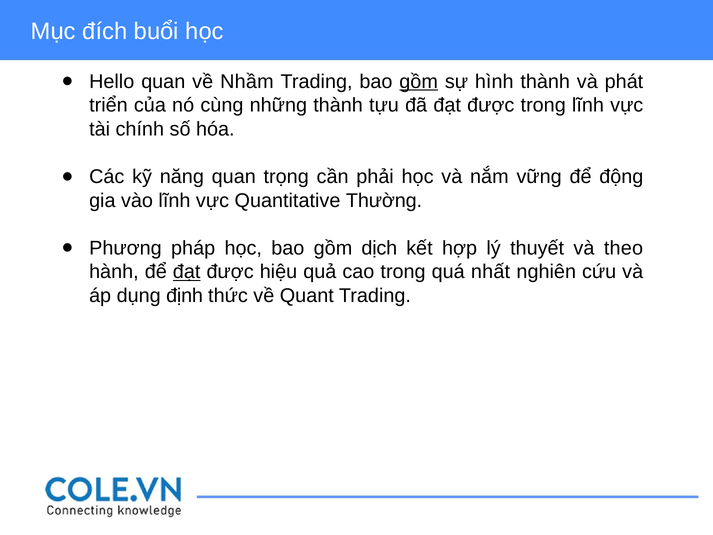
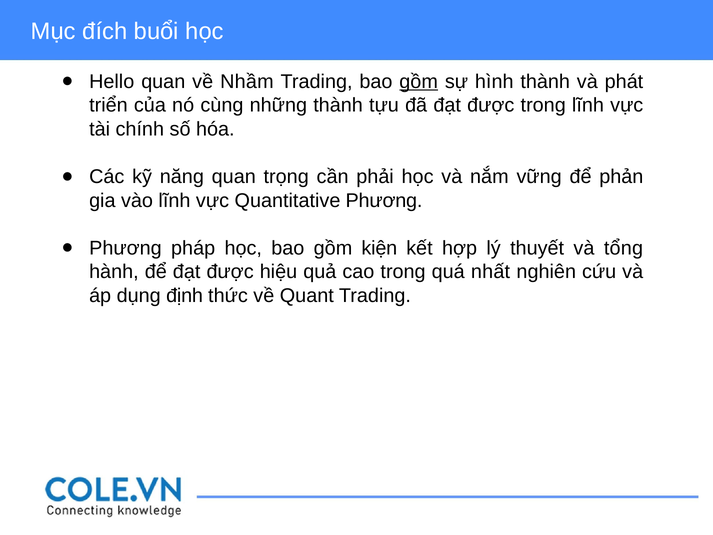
động: động -> phản
Quantitative Thường: Thường -> Phương
dịch: dịch -> kiện
theo: theo -> tổng
đạt at (187, 272) underline: present -> none
